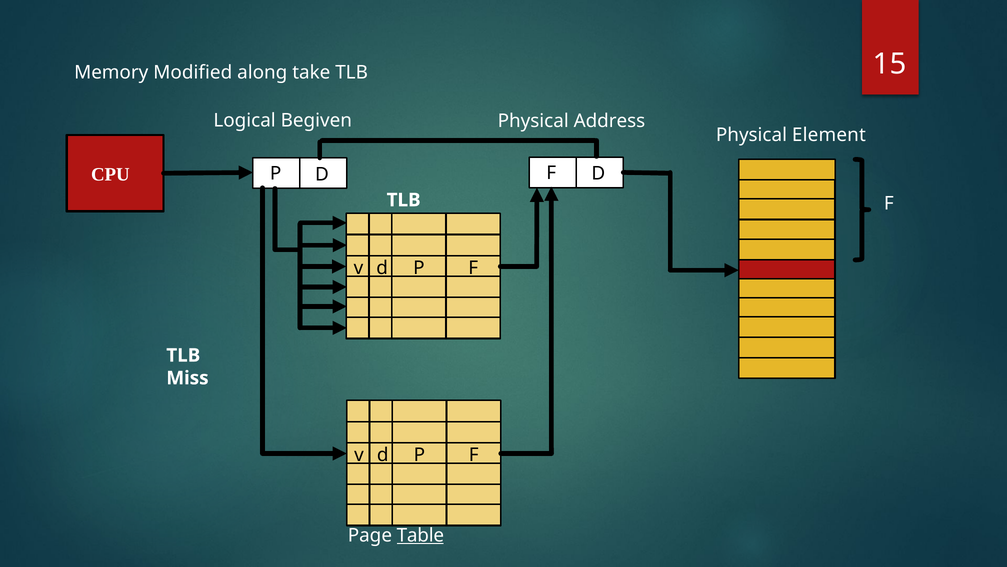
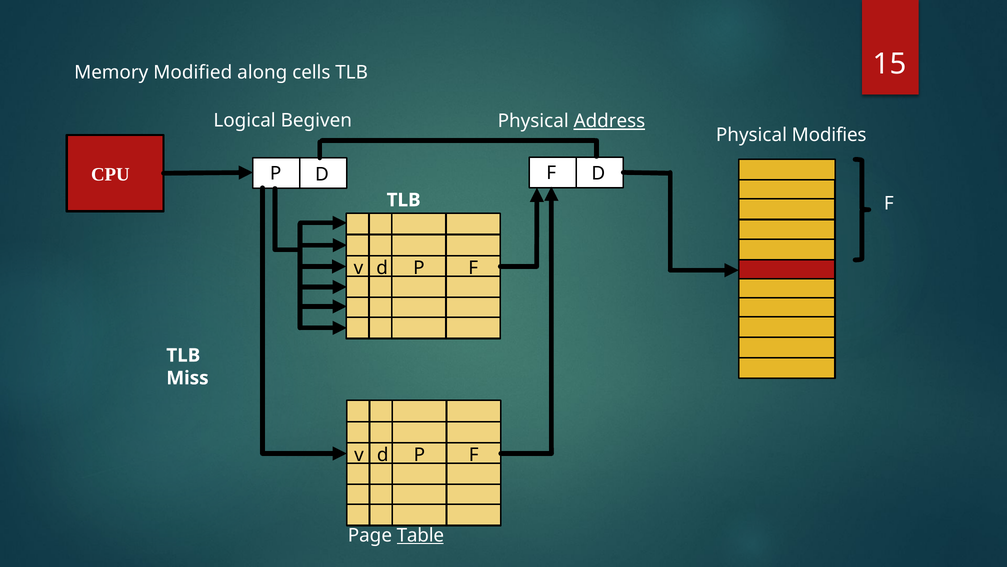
take: take -> cells
Address underline: none -> present
Element: Element -> Modifies
